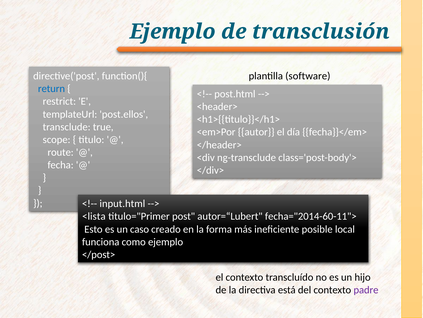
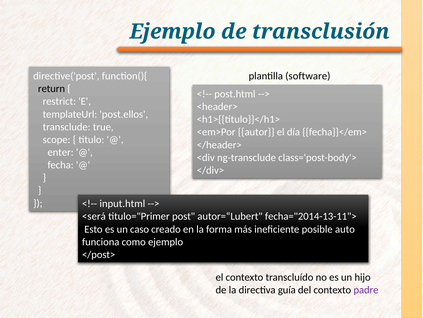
return colour: blue -> black
route: route -> enter
<lista: <lista -> <será
fecha="2014-60-11">: fecha="2014-60-11"> -> fecha="2014-13-11">
local: local -> auto
está: está -> guía
